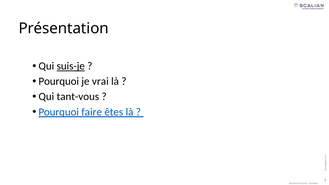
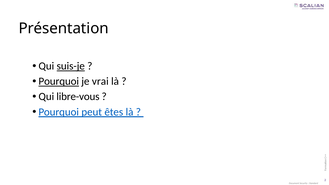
Pourquoi at (59, 81) underline: none -> present
tant-vous: tant-vous -> libre-vous
faire: faire -> peut
